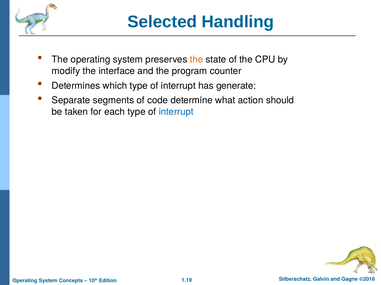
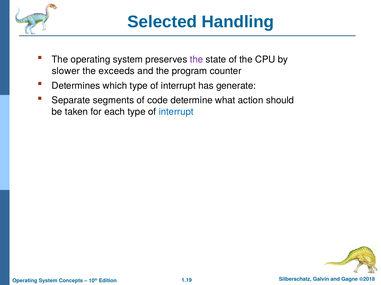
the at (196, 60) colour: orange -> purple
modify: modify -> slower
interface: interface -> exceeds
